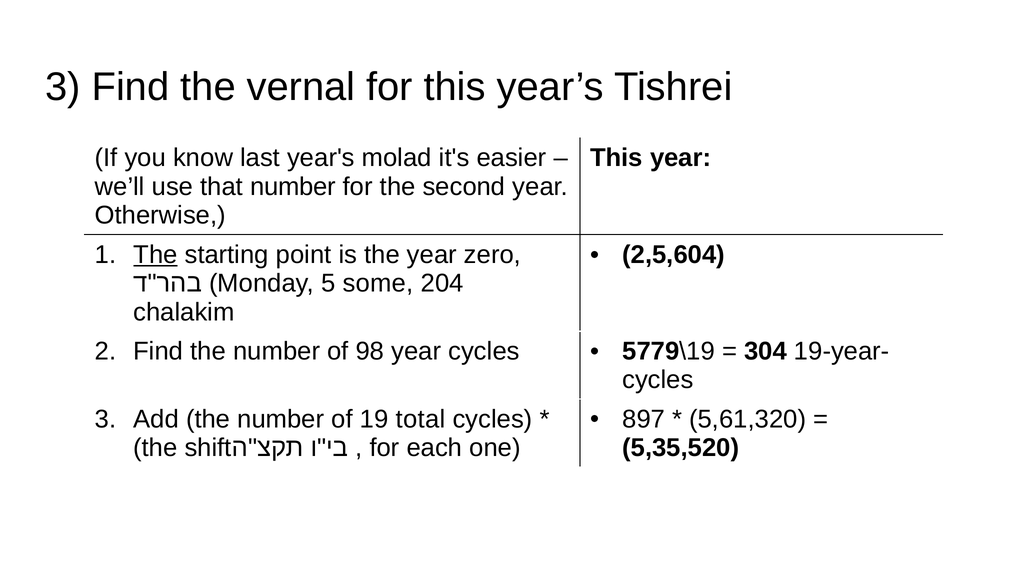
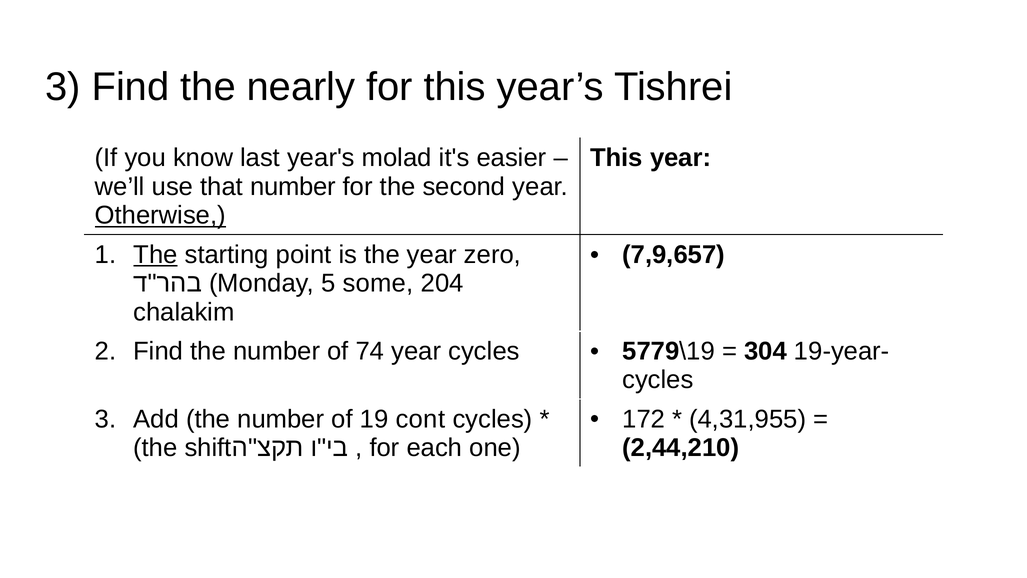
vernal: vernal -> nearly
Otherwise underline: none -> present
2,5,604: 2,5,604 -> 7,9,657
98: 98 -> 74
897: 897 -> 172
5,61,320: 5,61,320 -> 4,31,955
total: total -> cont
5,35,520: 5,35,520 -> 2,44,210
